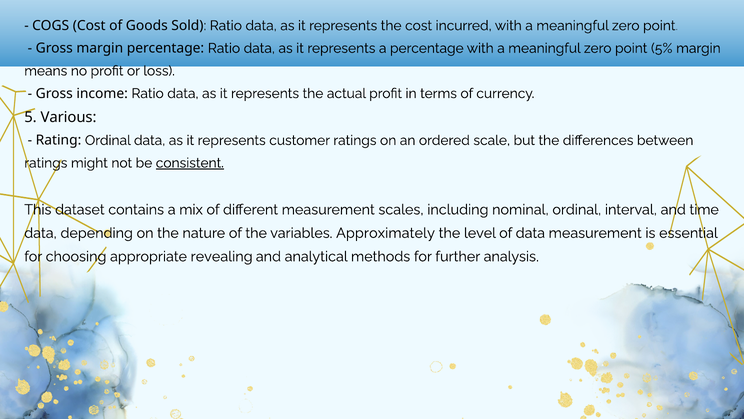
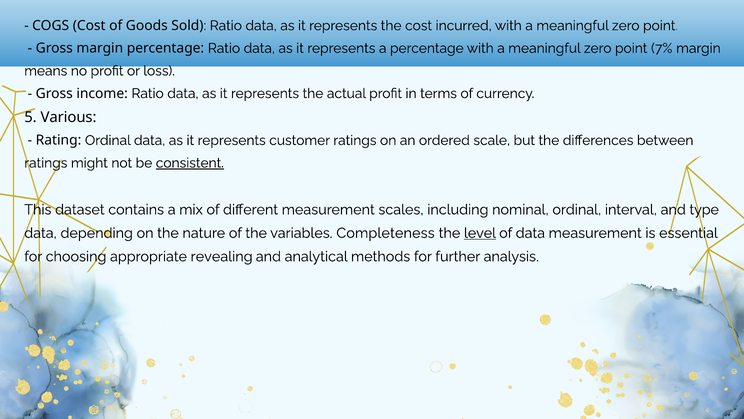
5%: 5% -> 7%
time: time -> type
Approximately: Approximately -> Completeness
level underline: none -> present
